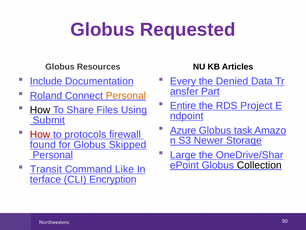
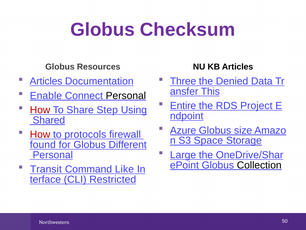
Requested: Requested -> Checksum
Include at (46, 81): Include -> Articles
Every: Every -> Three
Part: Part -> This
Roland: Roland -> Enable
Personal at (126, 95) colour: orange -> black
How at (40, 110) colour: black -> red
Files: Files -> Step
Submit: Submit -> Shared
task: task -> size
Newer: Newer -> Space
Skipped: Skipped -> Different
Encryption: Encryption -> Restricted
